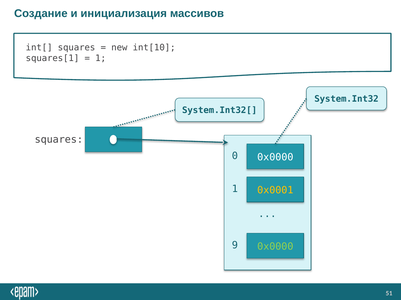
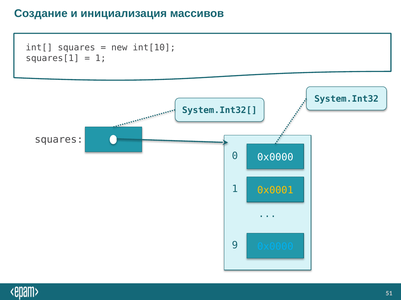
0x0000 at (275, 247) colour: light green -> light blue
